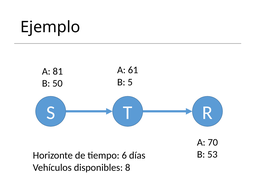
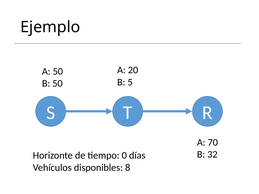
61: 61 -> 20
A 81: 81 -> 50
53: 53 -> 32
6: 6 -> 0
